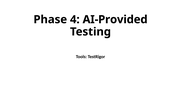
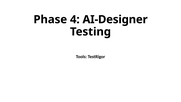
AI-Provided: AI-Provided -> AI-Designer
